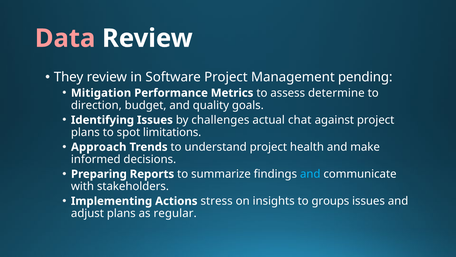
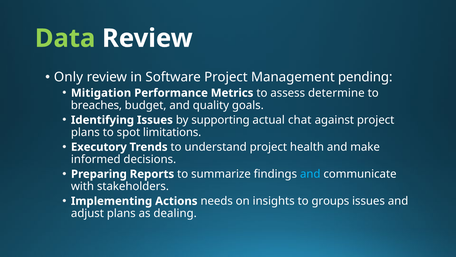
Data colour: pink -> light green
They: They -> Only
direction: direction -> breaches
challenges: challenges -> supporting
Approach: Approach -> Executory
stress: stress -> needs
regular: regular -> dealing
